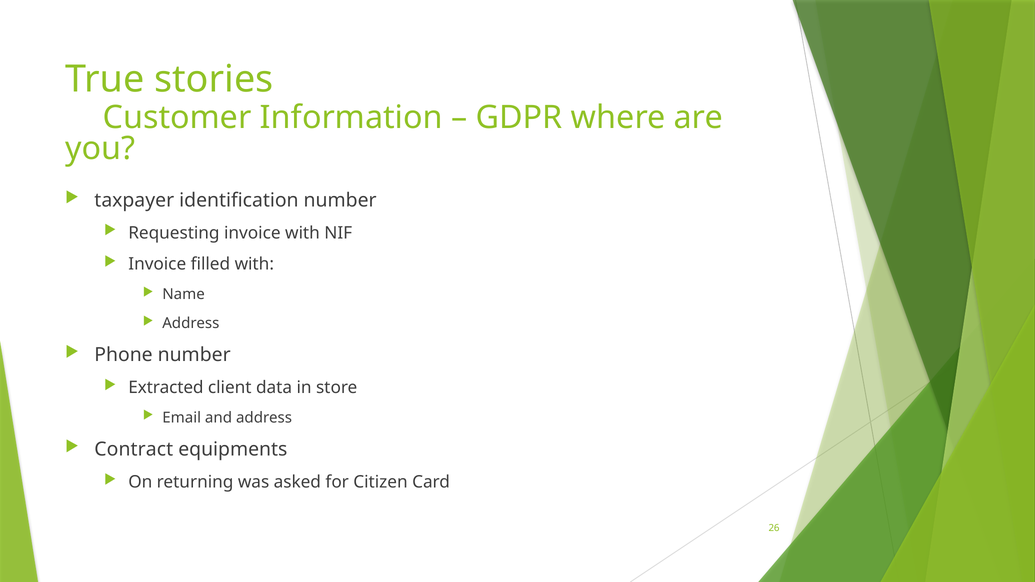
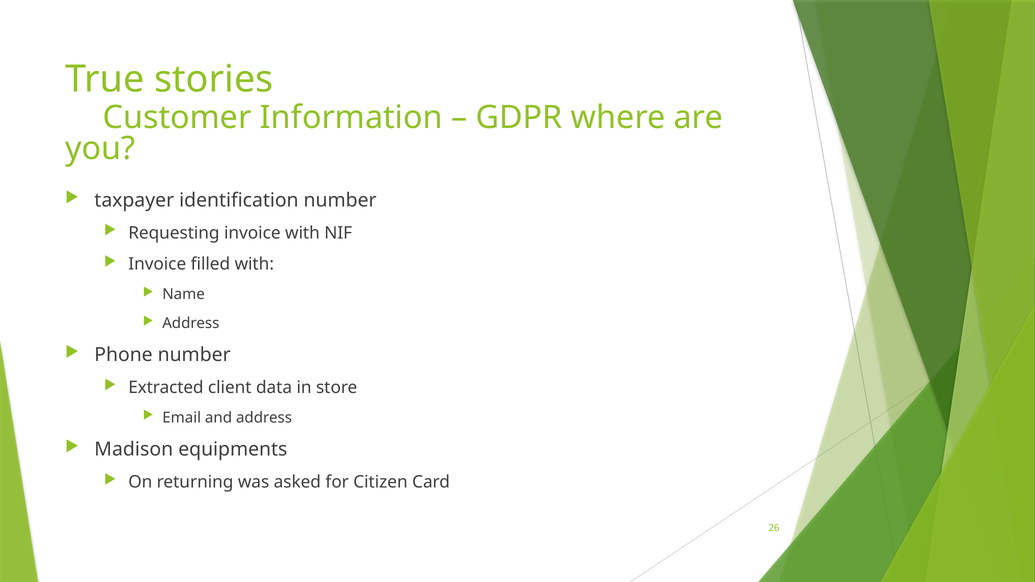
Contract: Contract -> Madison
